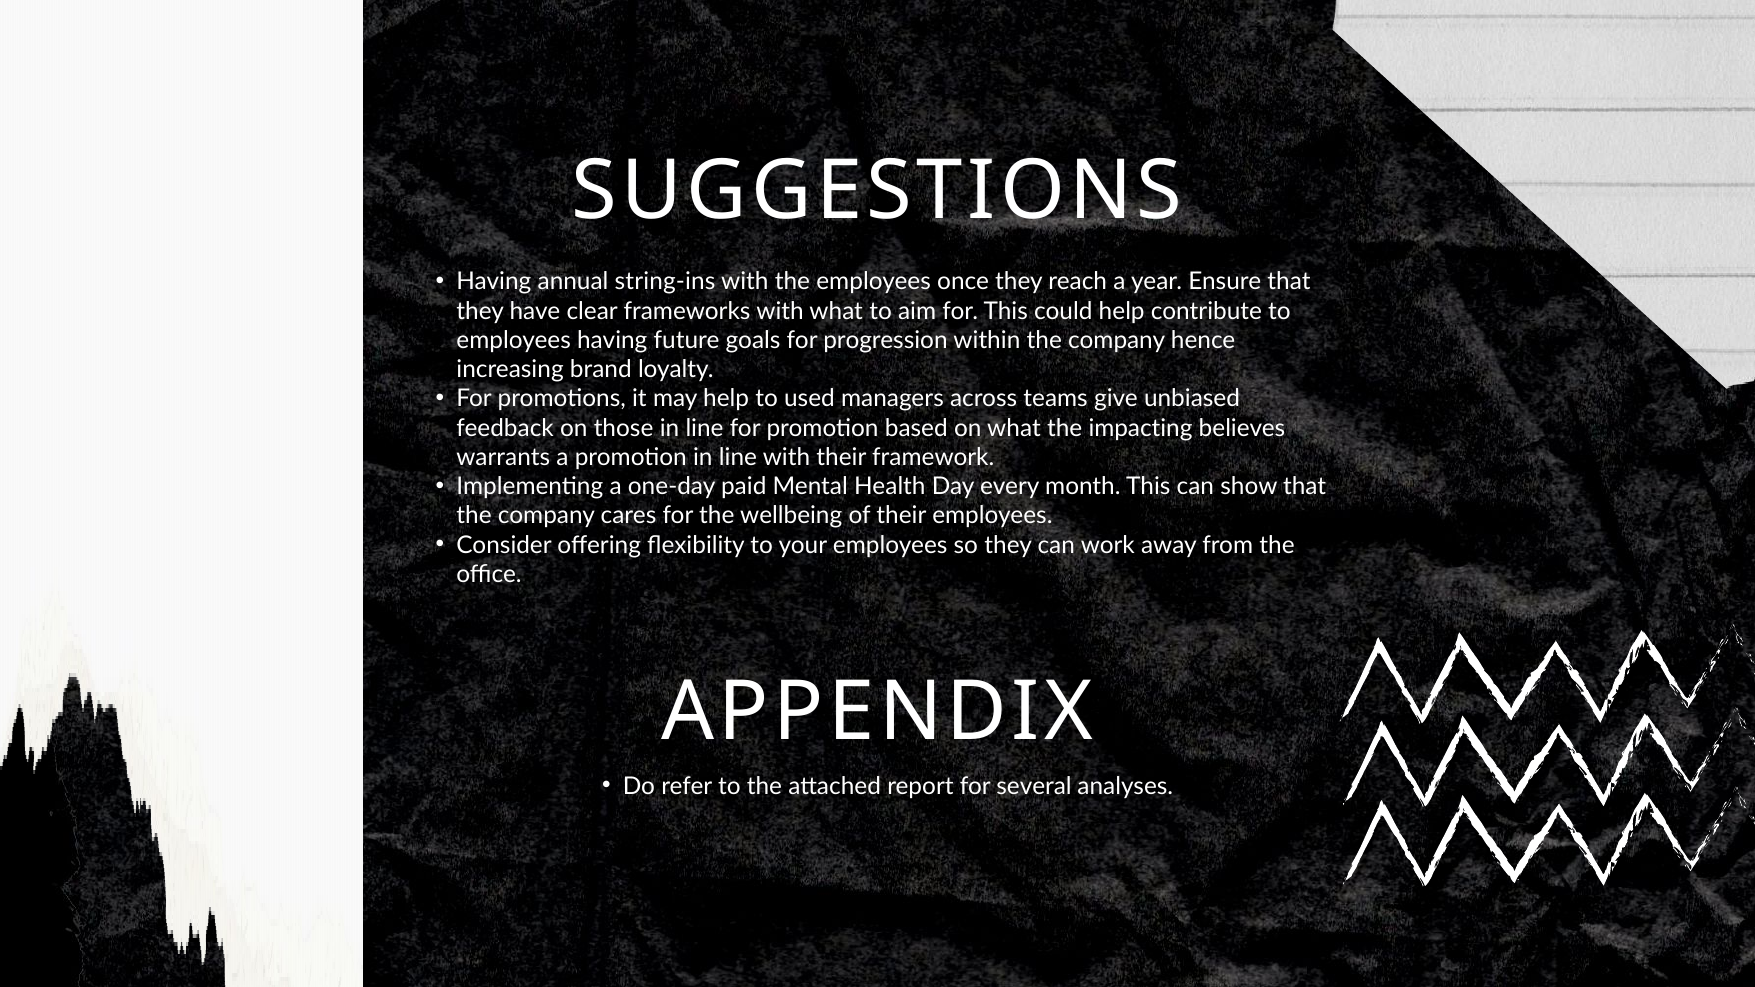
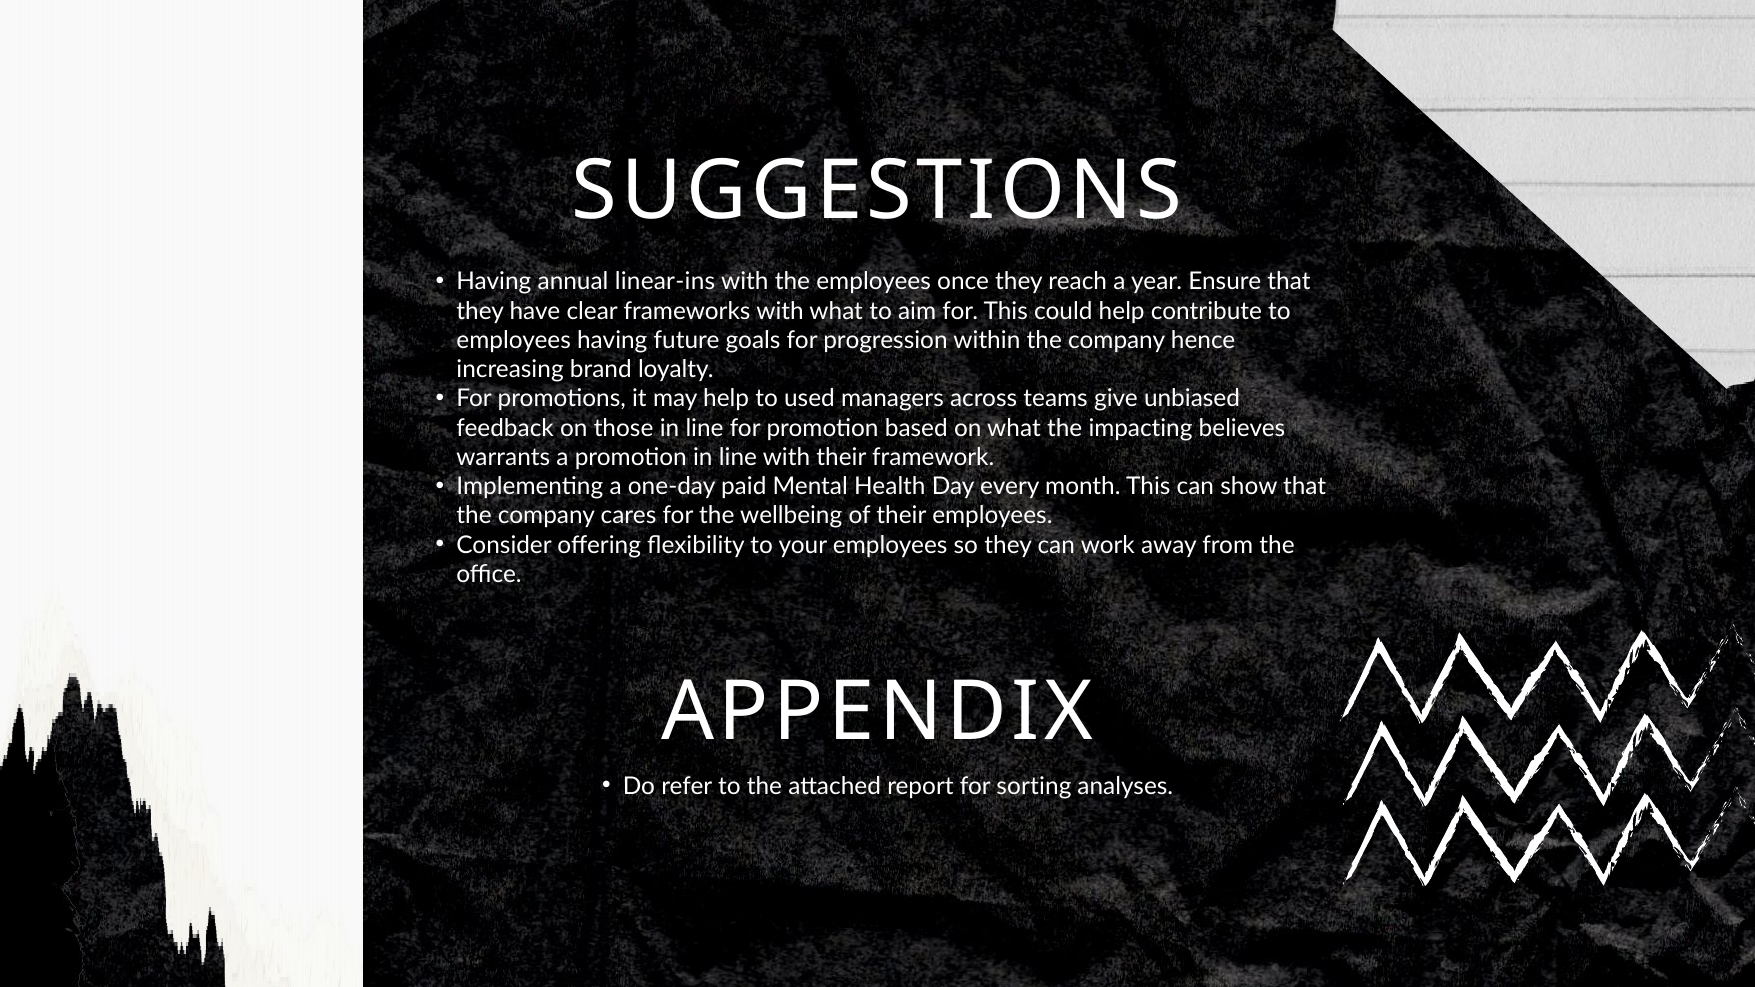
string-ins: string-ins -> linear-ins
several: several -> sorting
